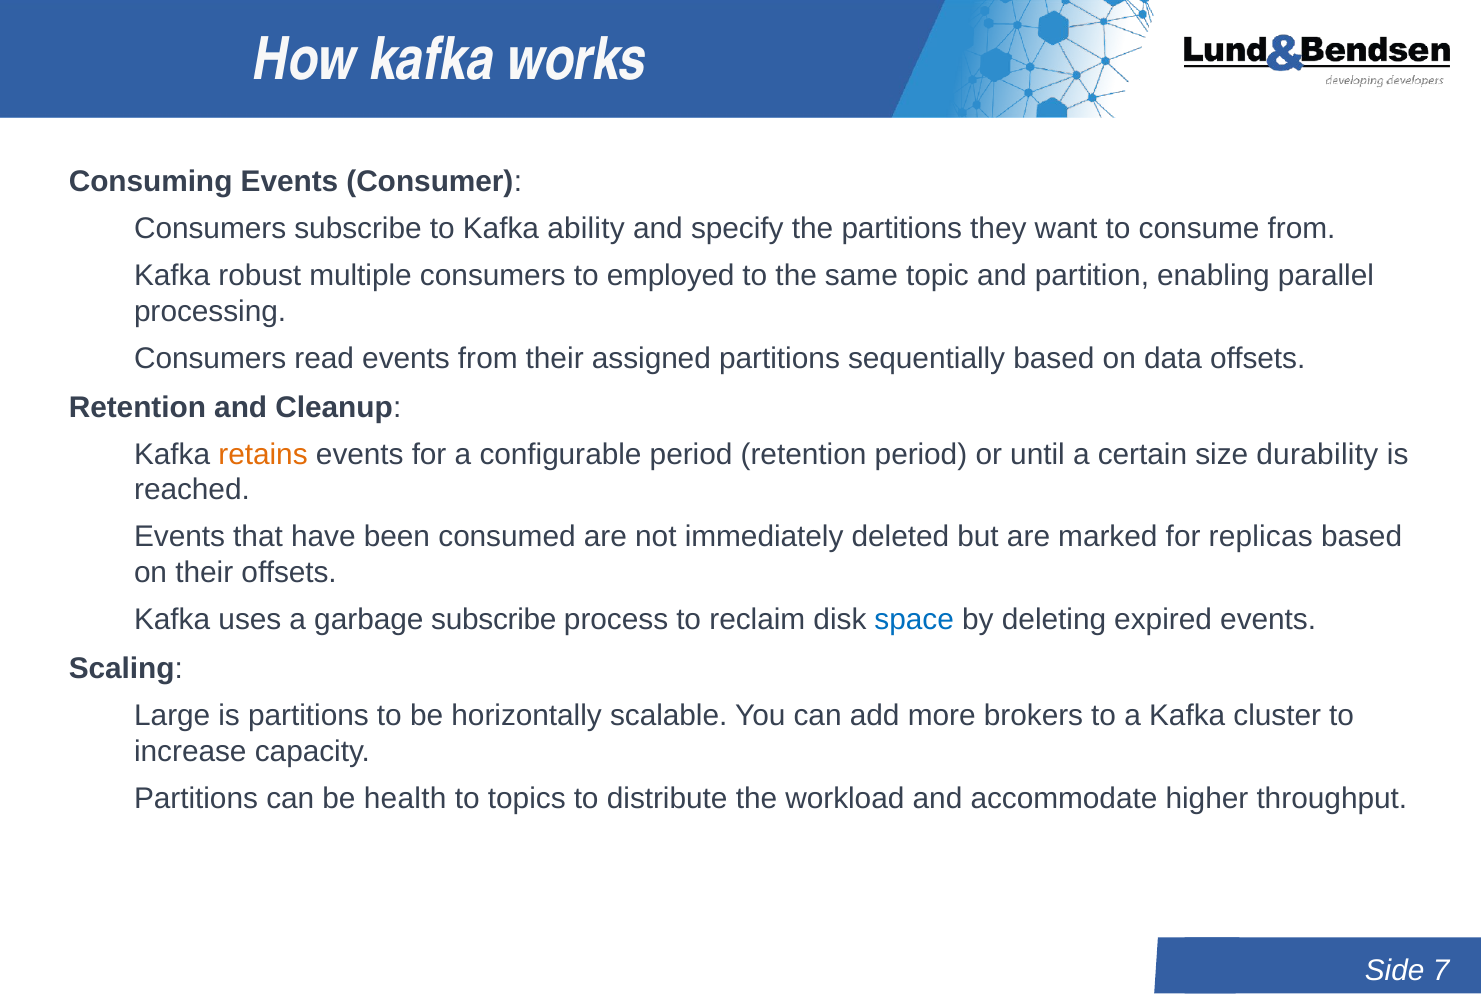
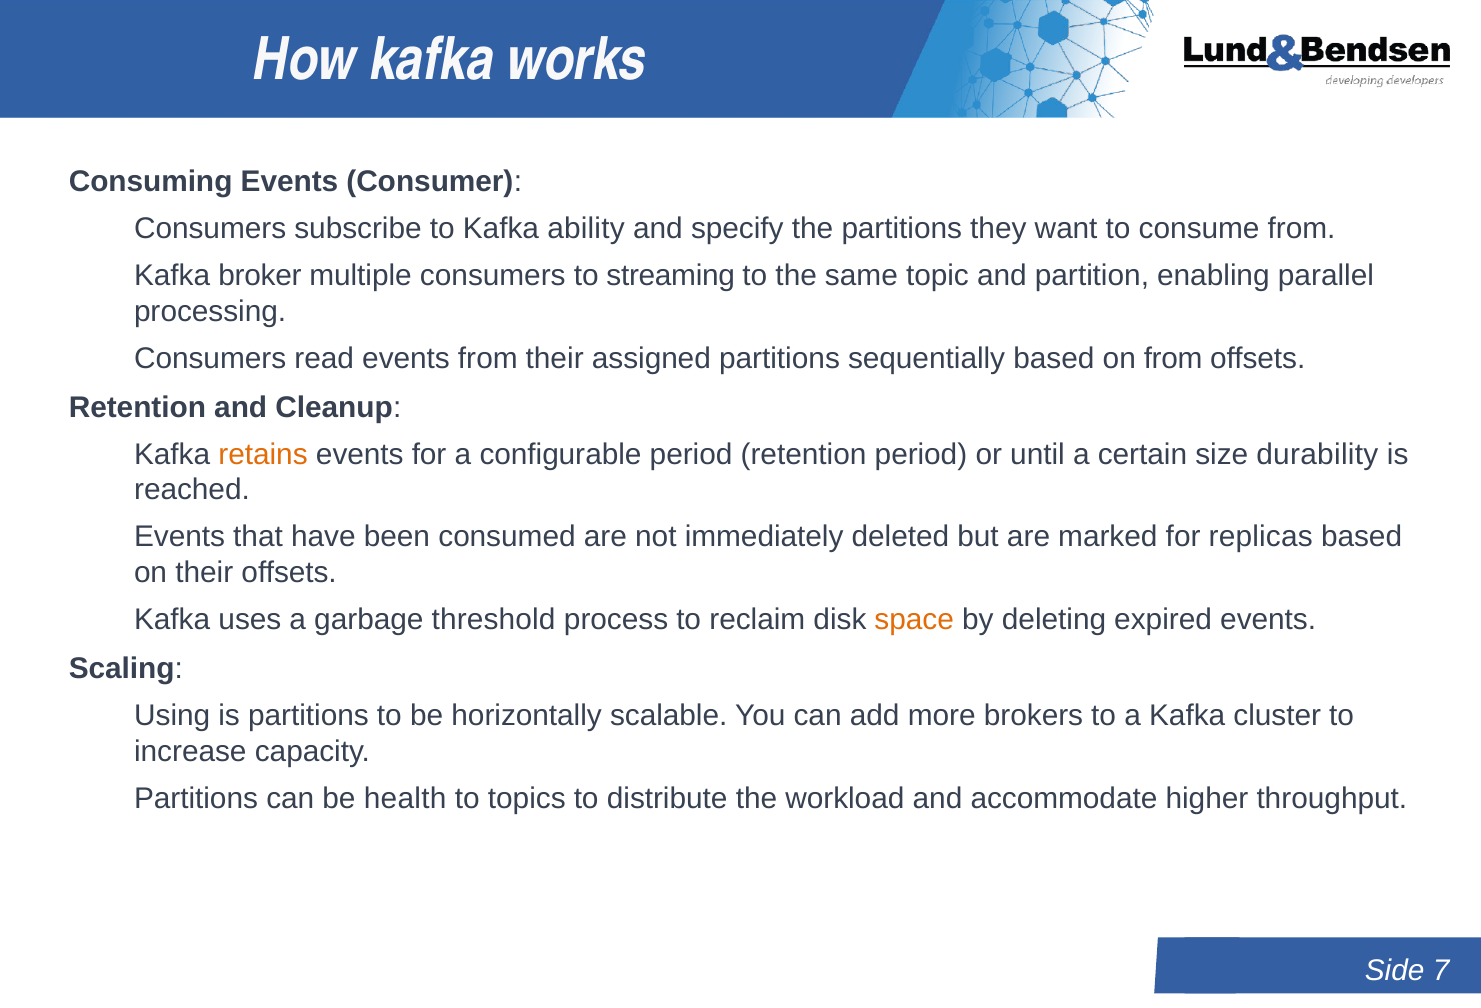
robust: robust -> broker
employed: employed -> streaming
on data: data -> from
garbage subscribe: subscribe -> threshold
space colour: blue -> orange
Large: Large -> Using
